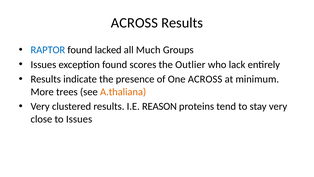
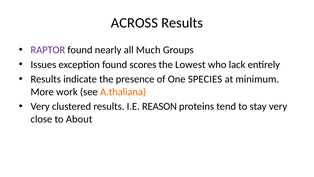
RAPTOR colour: blue -> purple
lacked: lacked -> nearly
Outlier: Outlier -> Lowest
One ACROSS: ACROSS -> SPECIES
trees: trees -> work
to Issues: Issues -> About
